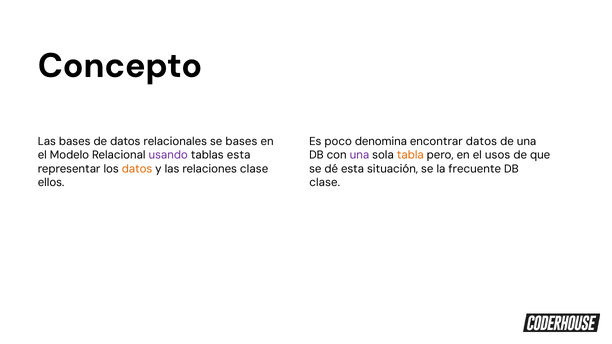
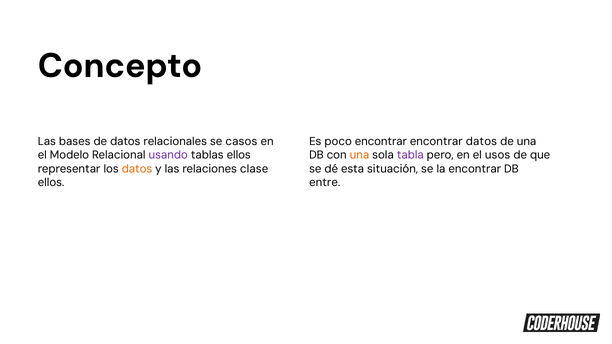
se bases: bases -> casos
poco denomina: denomina -> encontrar
tablas esta: esta -> ellos
una at (359, 155) colour: purple -> orange
tabla colour: orange -> purple
la frecuente: frecuente -> encontrar
clase at (325, 183): clase -> entre
